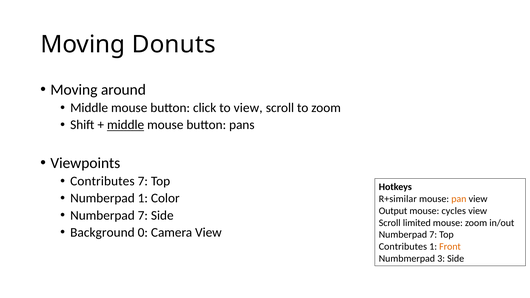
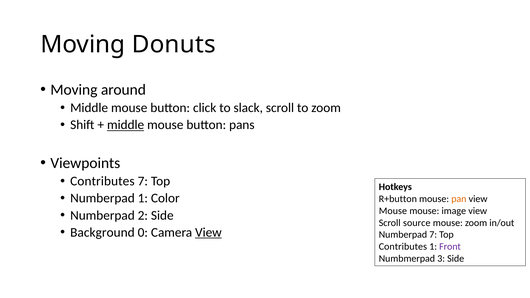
to view: view -> slack
R+similar: R+similar -> R+button
Output at (393, 211): Output -> Mouse
cycles: cycles -> image
7 at (143, 215): 7 -> 2
limited: limited -> source
View at (208, 232) underline: none -> present
Front colour: orange -> purple
